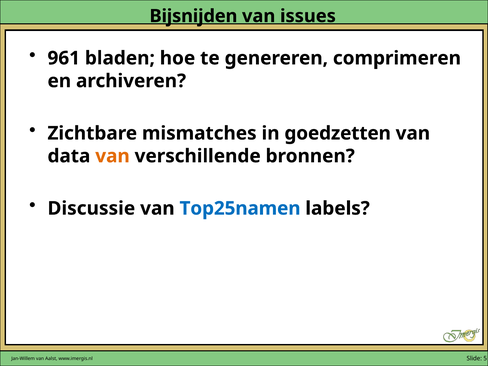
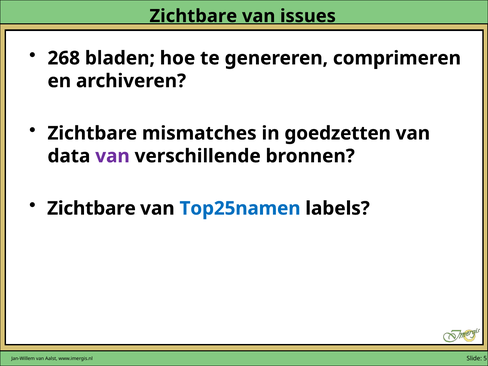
Bijsnijden at (193, 16): Bijsnijden -> Zichtbare
961: 961 -> 268
van at (113, 156) colour: orange -> purple
Discussie at (91, 208): Discussie -> Zichtbare
